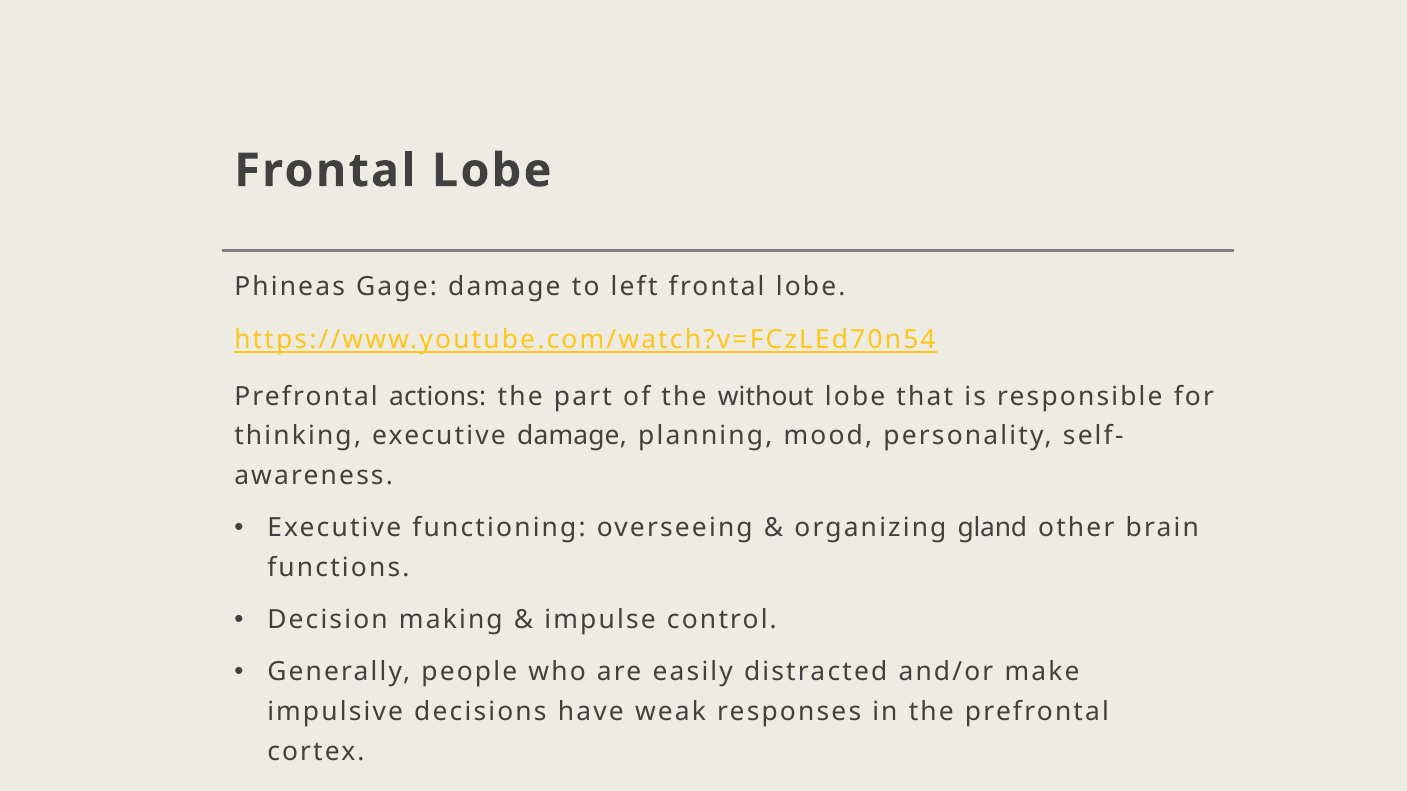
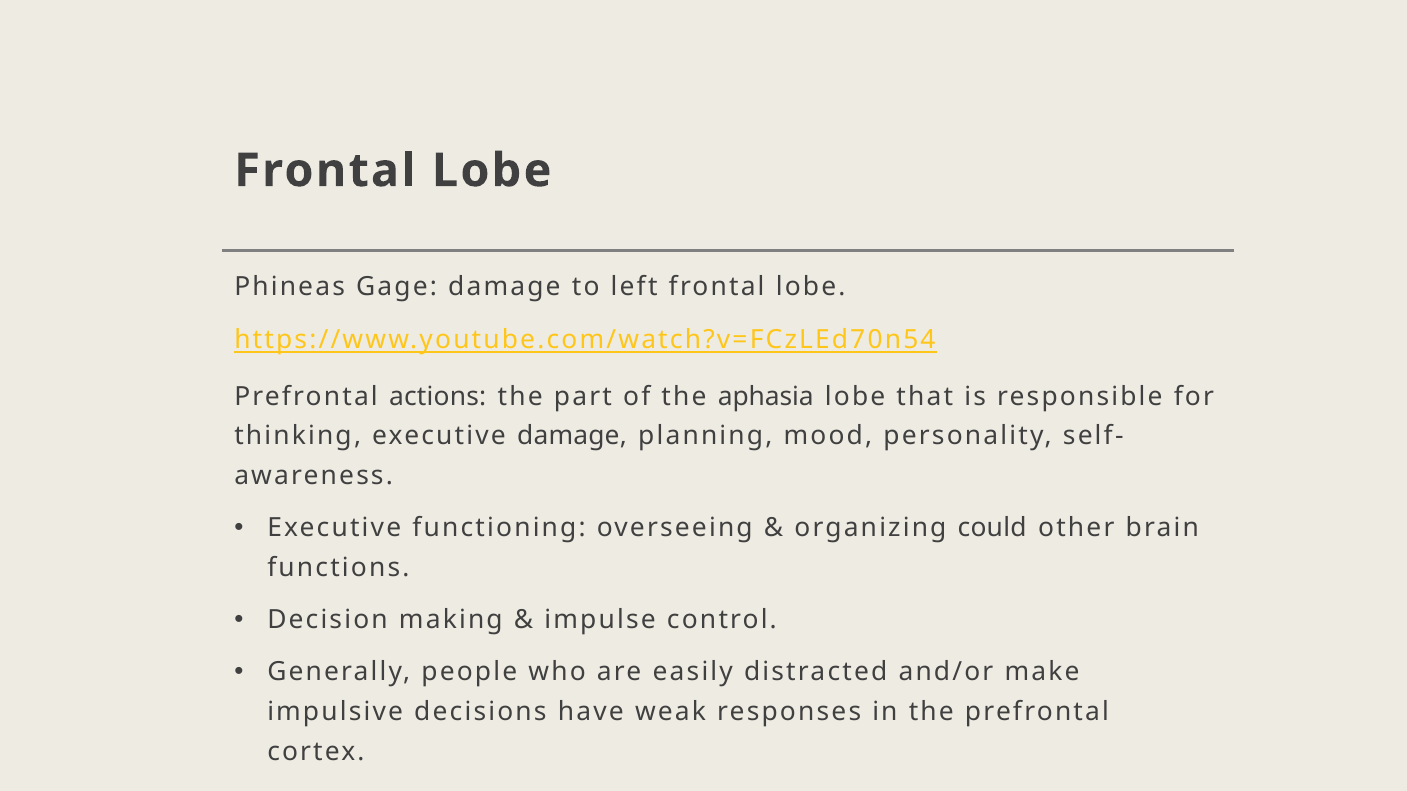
without: without -> aphasia
gland: gland -> could
